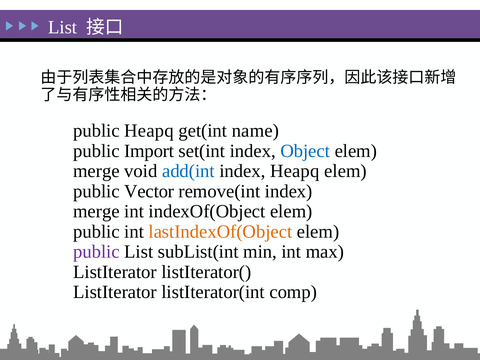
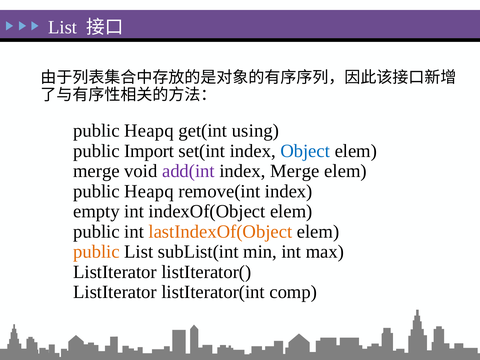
name: name -> using
add(int colour: blue -> purple
index Heapq: Heapq -> Merge
Vector at (149, 191): Vector -> Heapq
merge at (96, 211): merge -> empty
public at (96, 252) colour: purple -> orange
